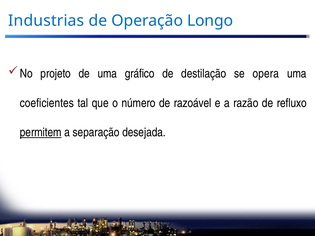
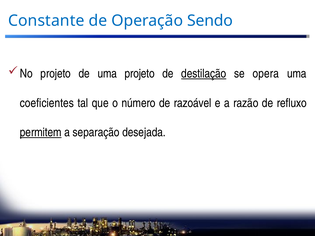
Industrias: Industrias -> Constante
Longo: Longo -> Sendo
uma gráfico: gráfico -> projeto
destilação underline: none -> present
